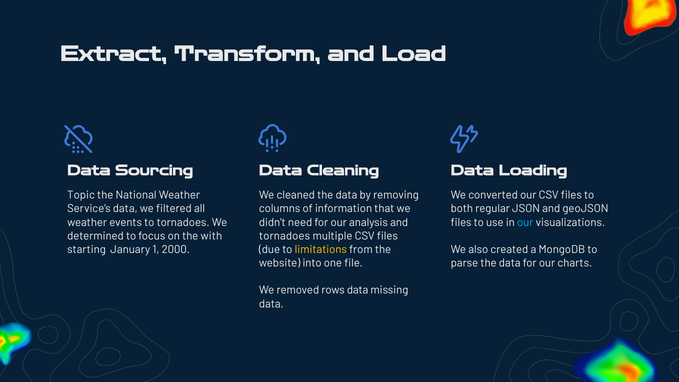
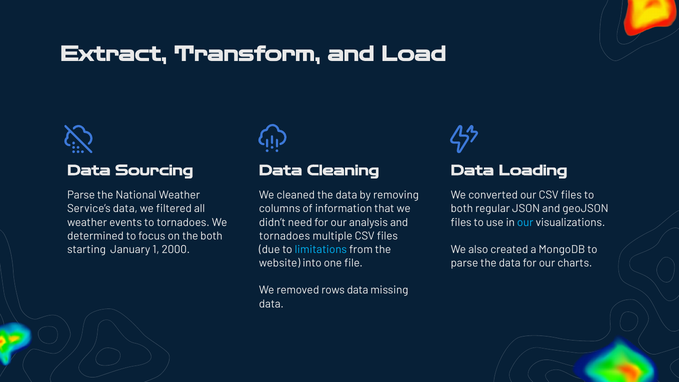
Topic at (81, 195): Topic -> Parse
the with: with -> both
limitations colour: yellow -> light blue
